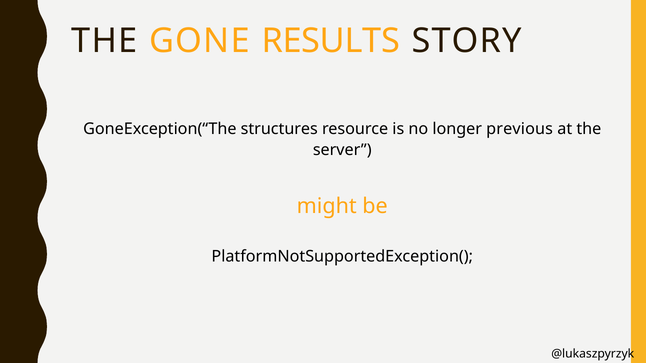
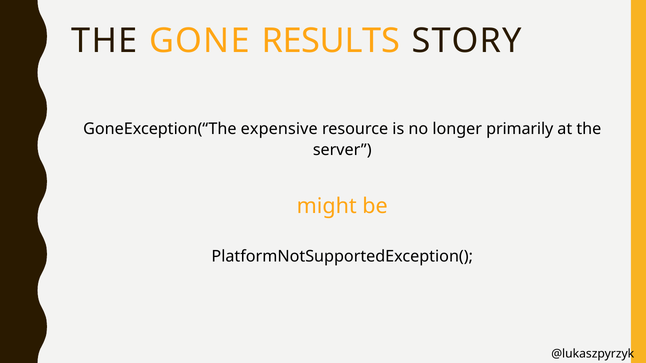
structures: structures -> expensive
previous: previous -> primarily
